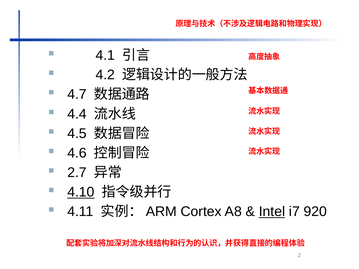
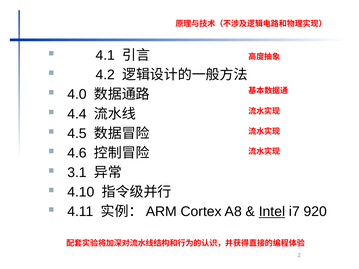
4.7: 4.7 -> 4.0
2.7: 2.7 -> 3.1
4.10 underline: present -> none
